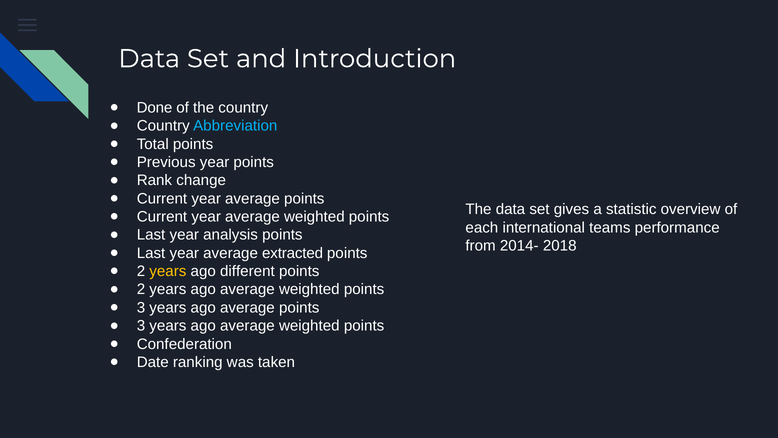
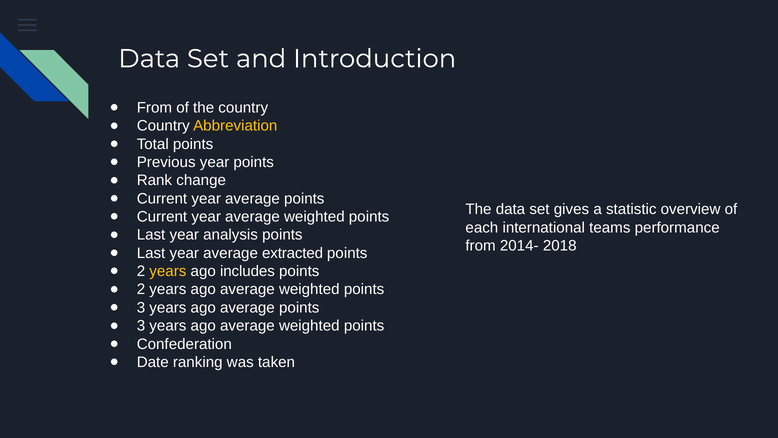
Done at (154, 108): Done -> From
Abbreviation colour: light blue -> yellow
different: different -> includes
